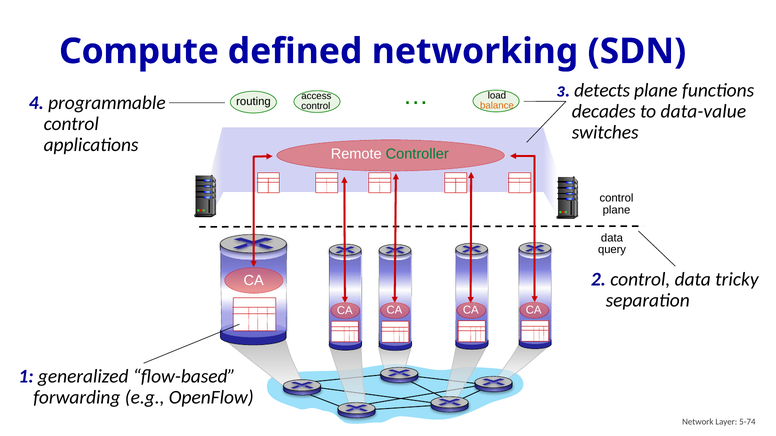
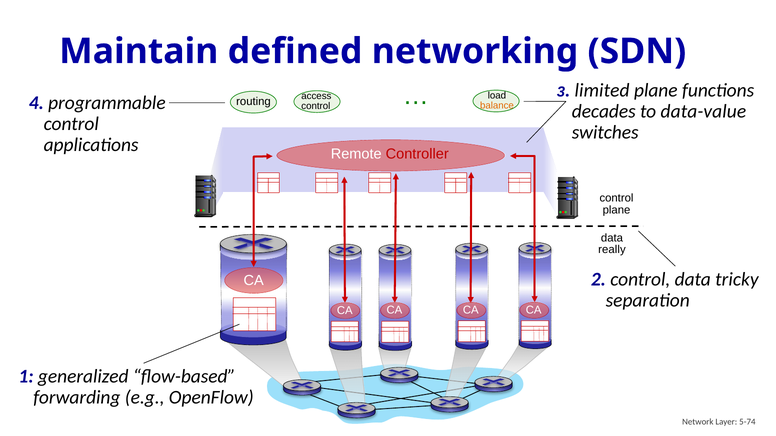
Compute: Compute -> Maintain
detects: detects -> limited
Controller colour: green -> red
query: query -> really
